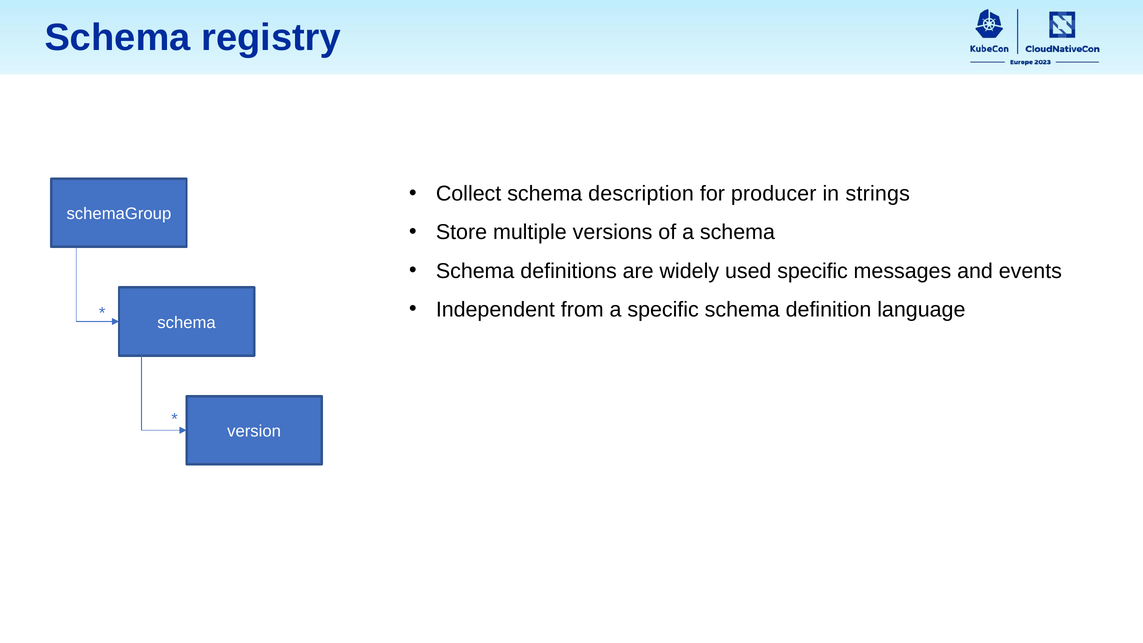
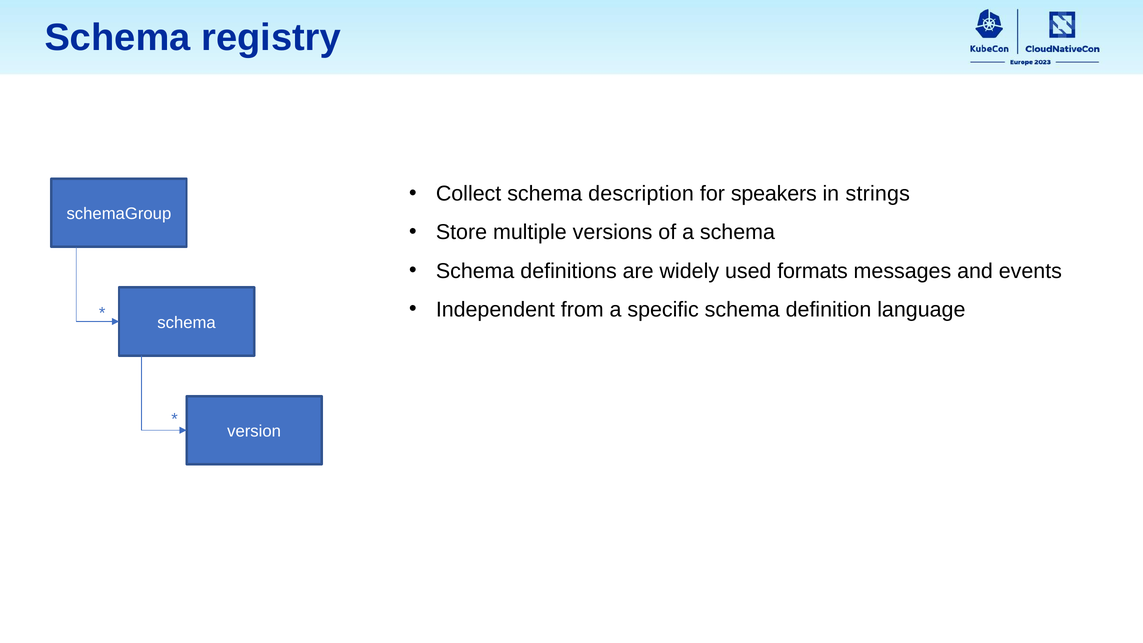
producer: producer -> speakers
used specific: specific -> formats
